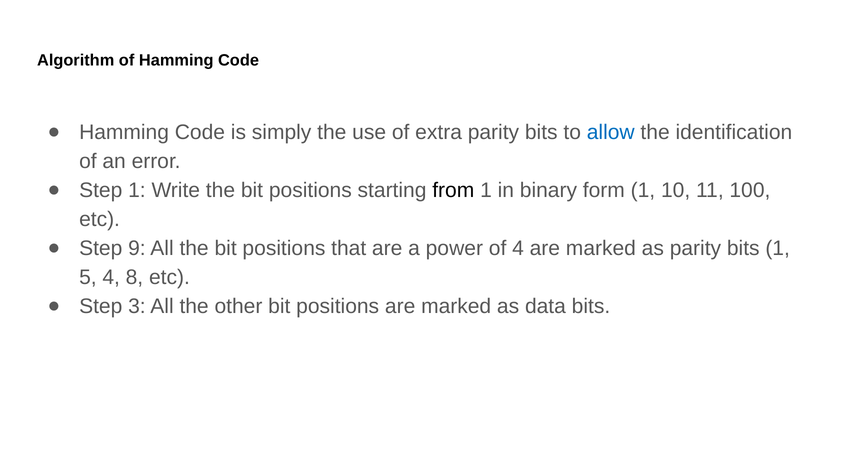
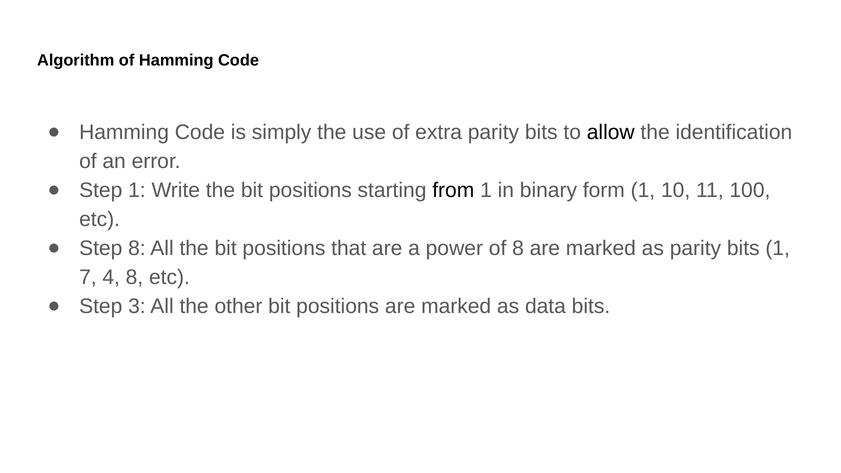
allow colour: blue -> black
Step 9: 9 -> 8
of 4: 4 -> 8
5: 5 -> 7
